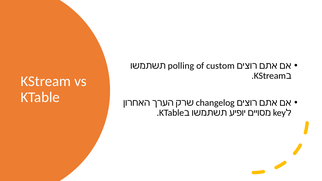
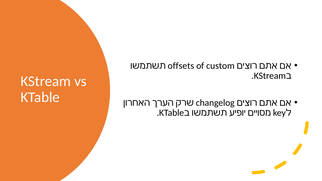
polling: polling -> offsets
